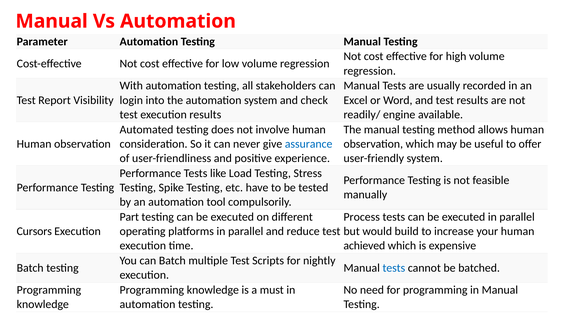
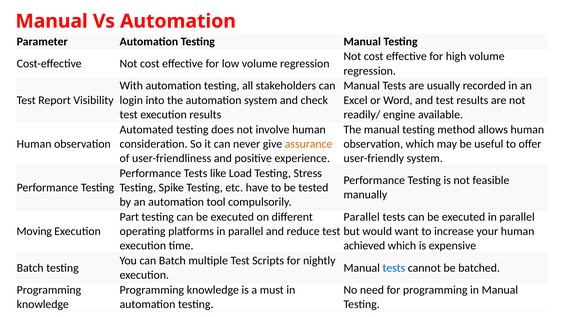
assurance colour: blue -> orange
Process at (362, 217): Process -> Parallel
Cursors: Cursors -> Moving
build: build -> want
